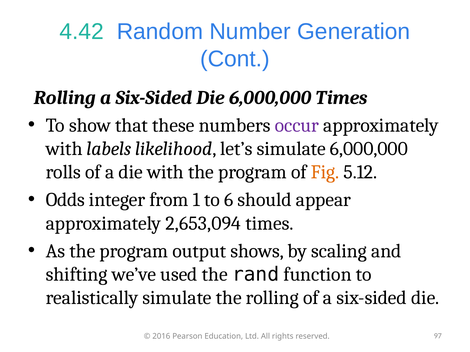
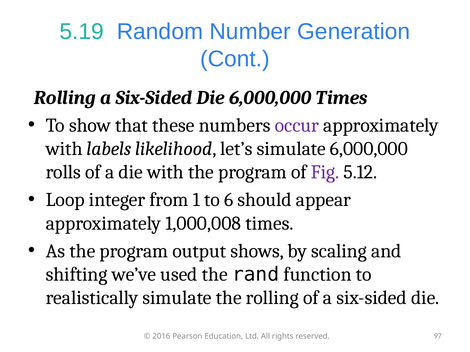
4.42: 4.42 -> 5.19
Fig colour: orange -> purple
Odds: Odds -> Loop
2,653,094: 2,653,094 -> 1,000,008
